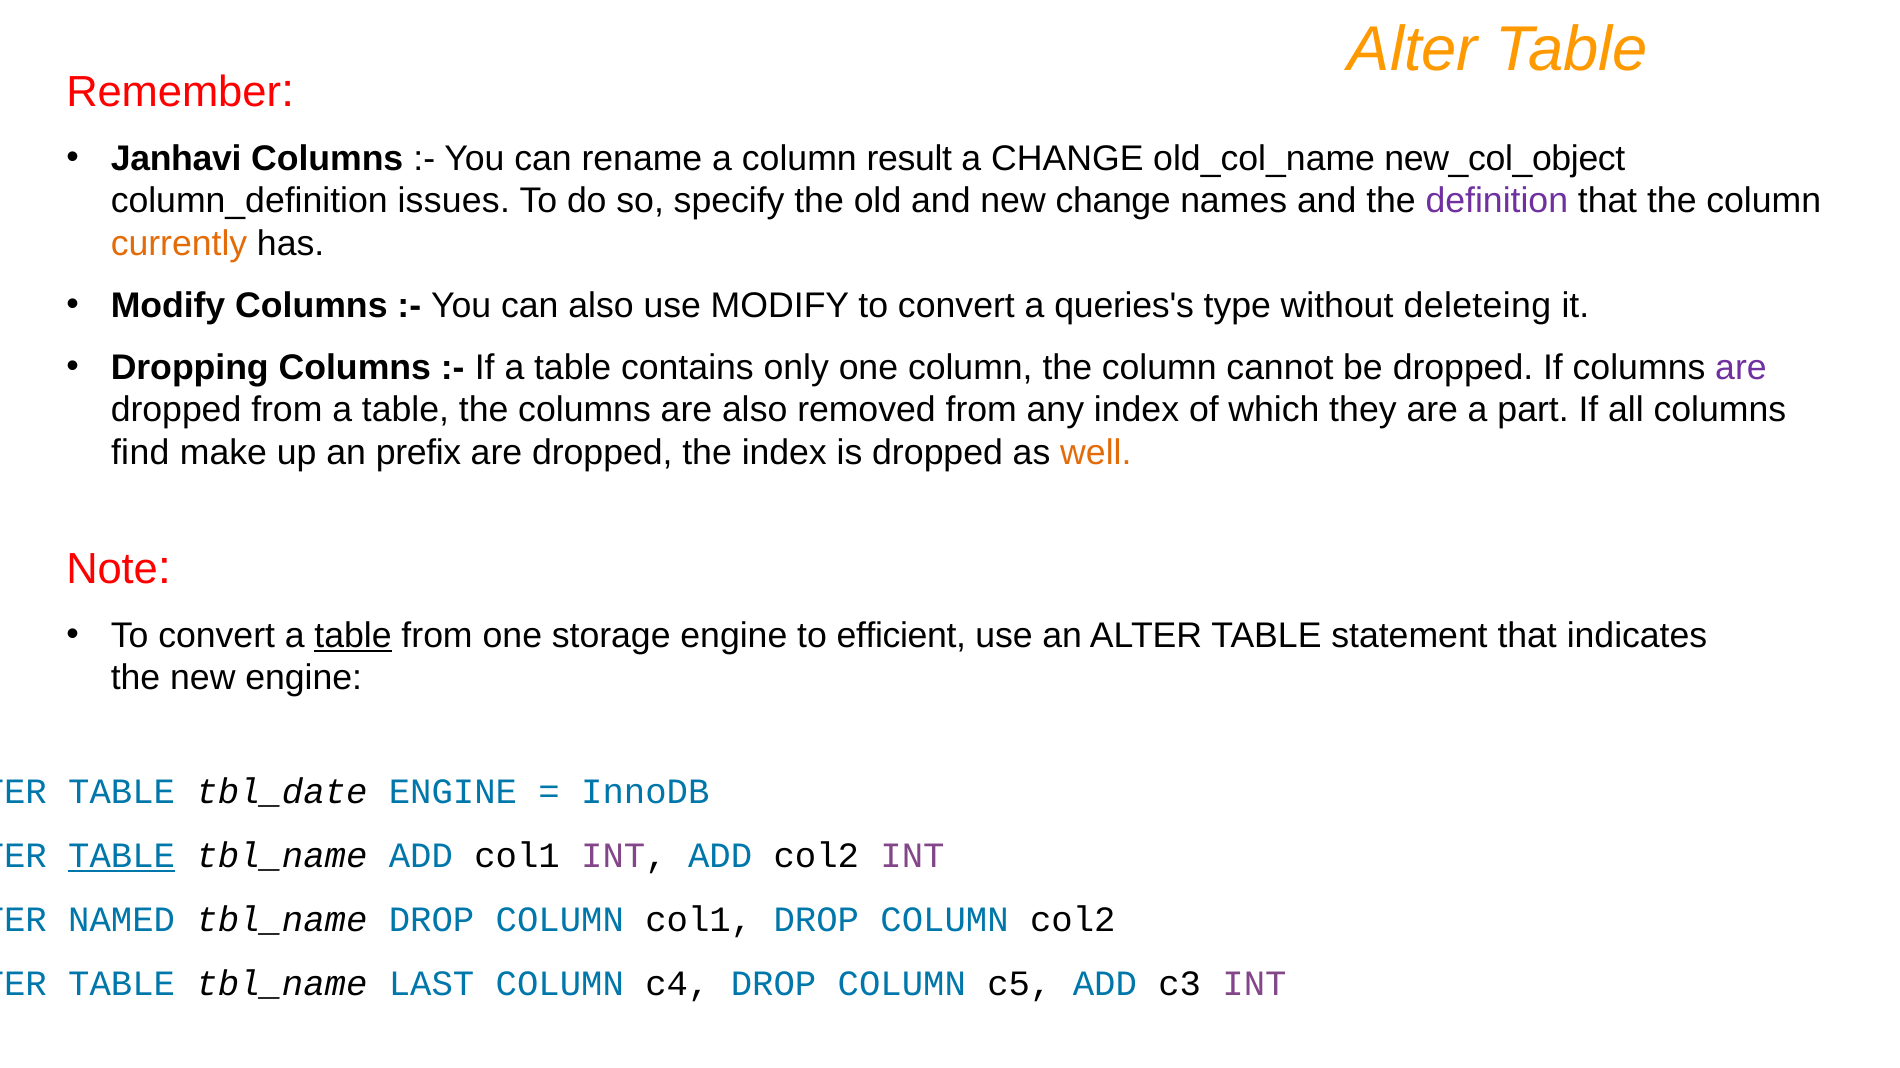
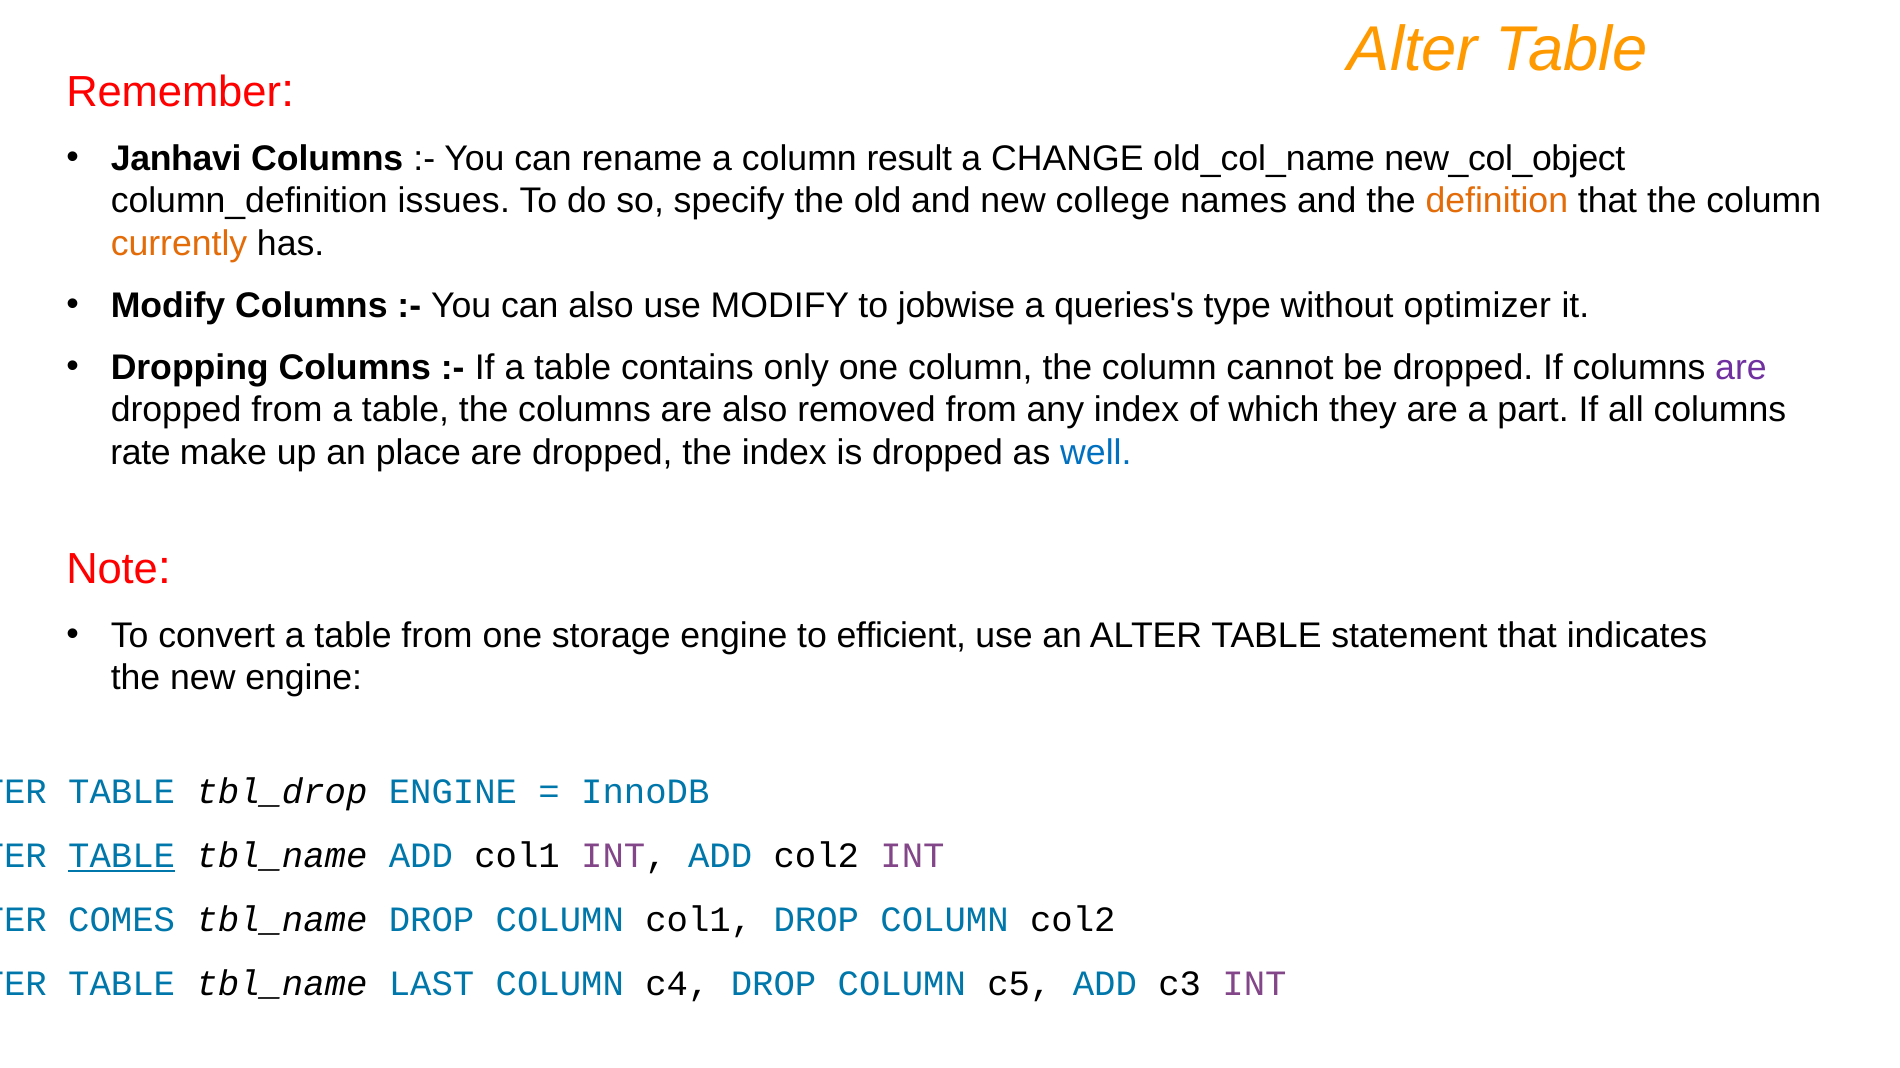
new change: change -> college
definition colour: purple -> orange
MODIFY to convert: convert -> jobwise
deleteing: deleteing -> optimizer
find: find -> rate
prefix: prefix -> place
well colour: orange -> blue
table at (353, 636) underline: present -> none
tbl_date: tbl_date -> tbl_drop
NAMED: NAMED -> COMES
